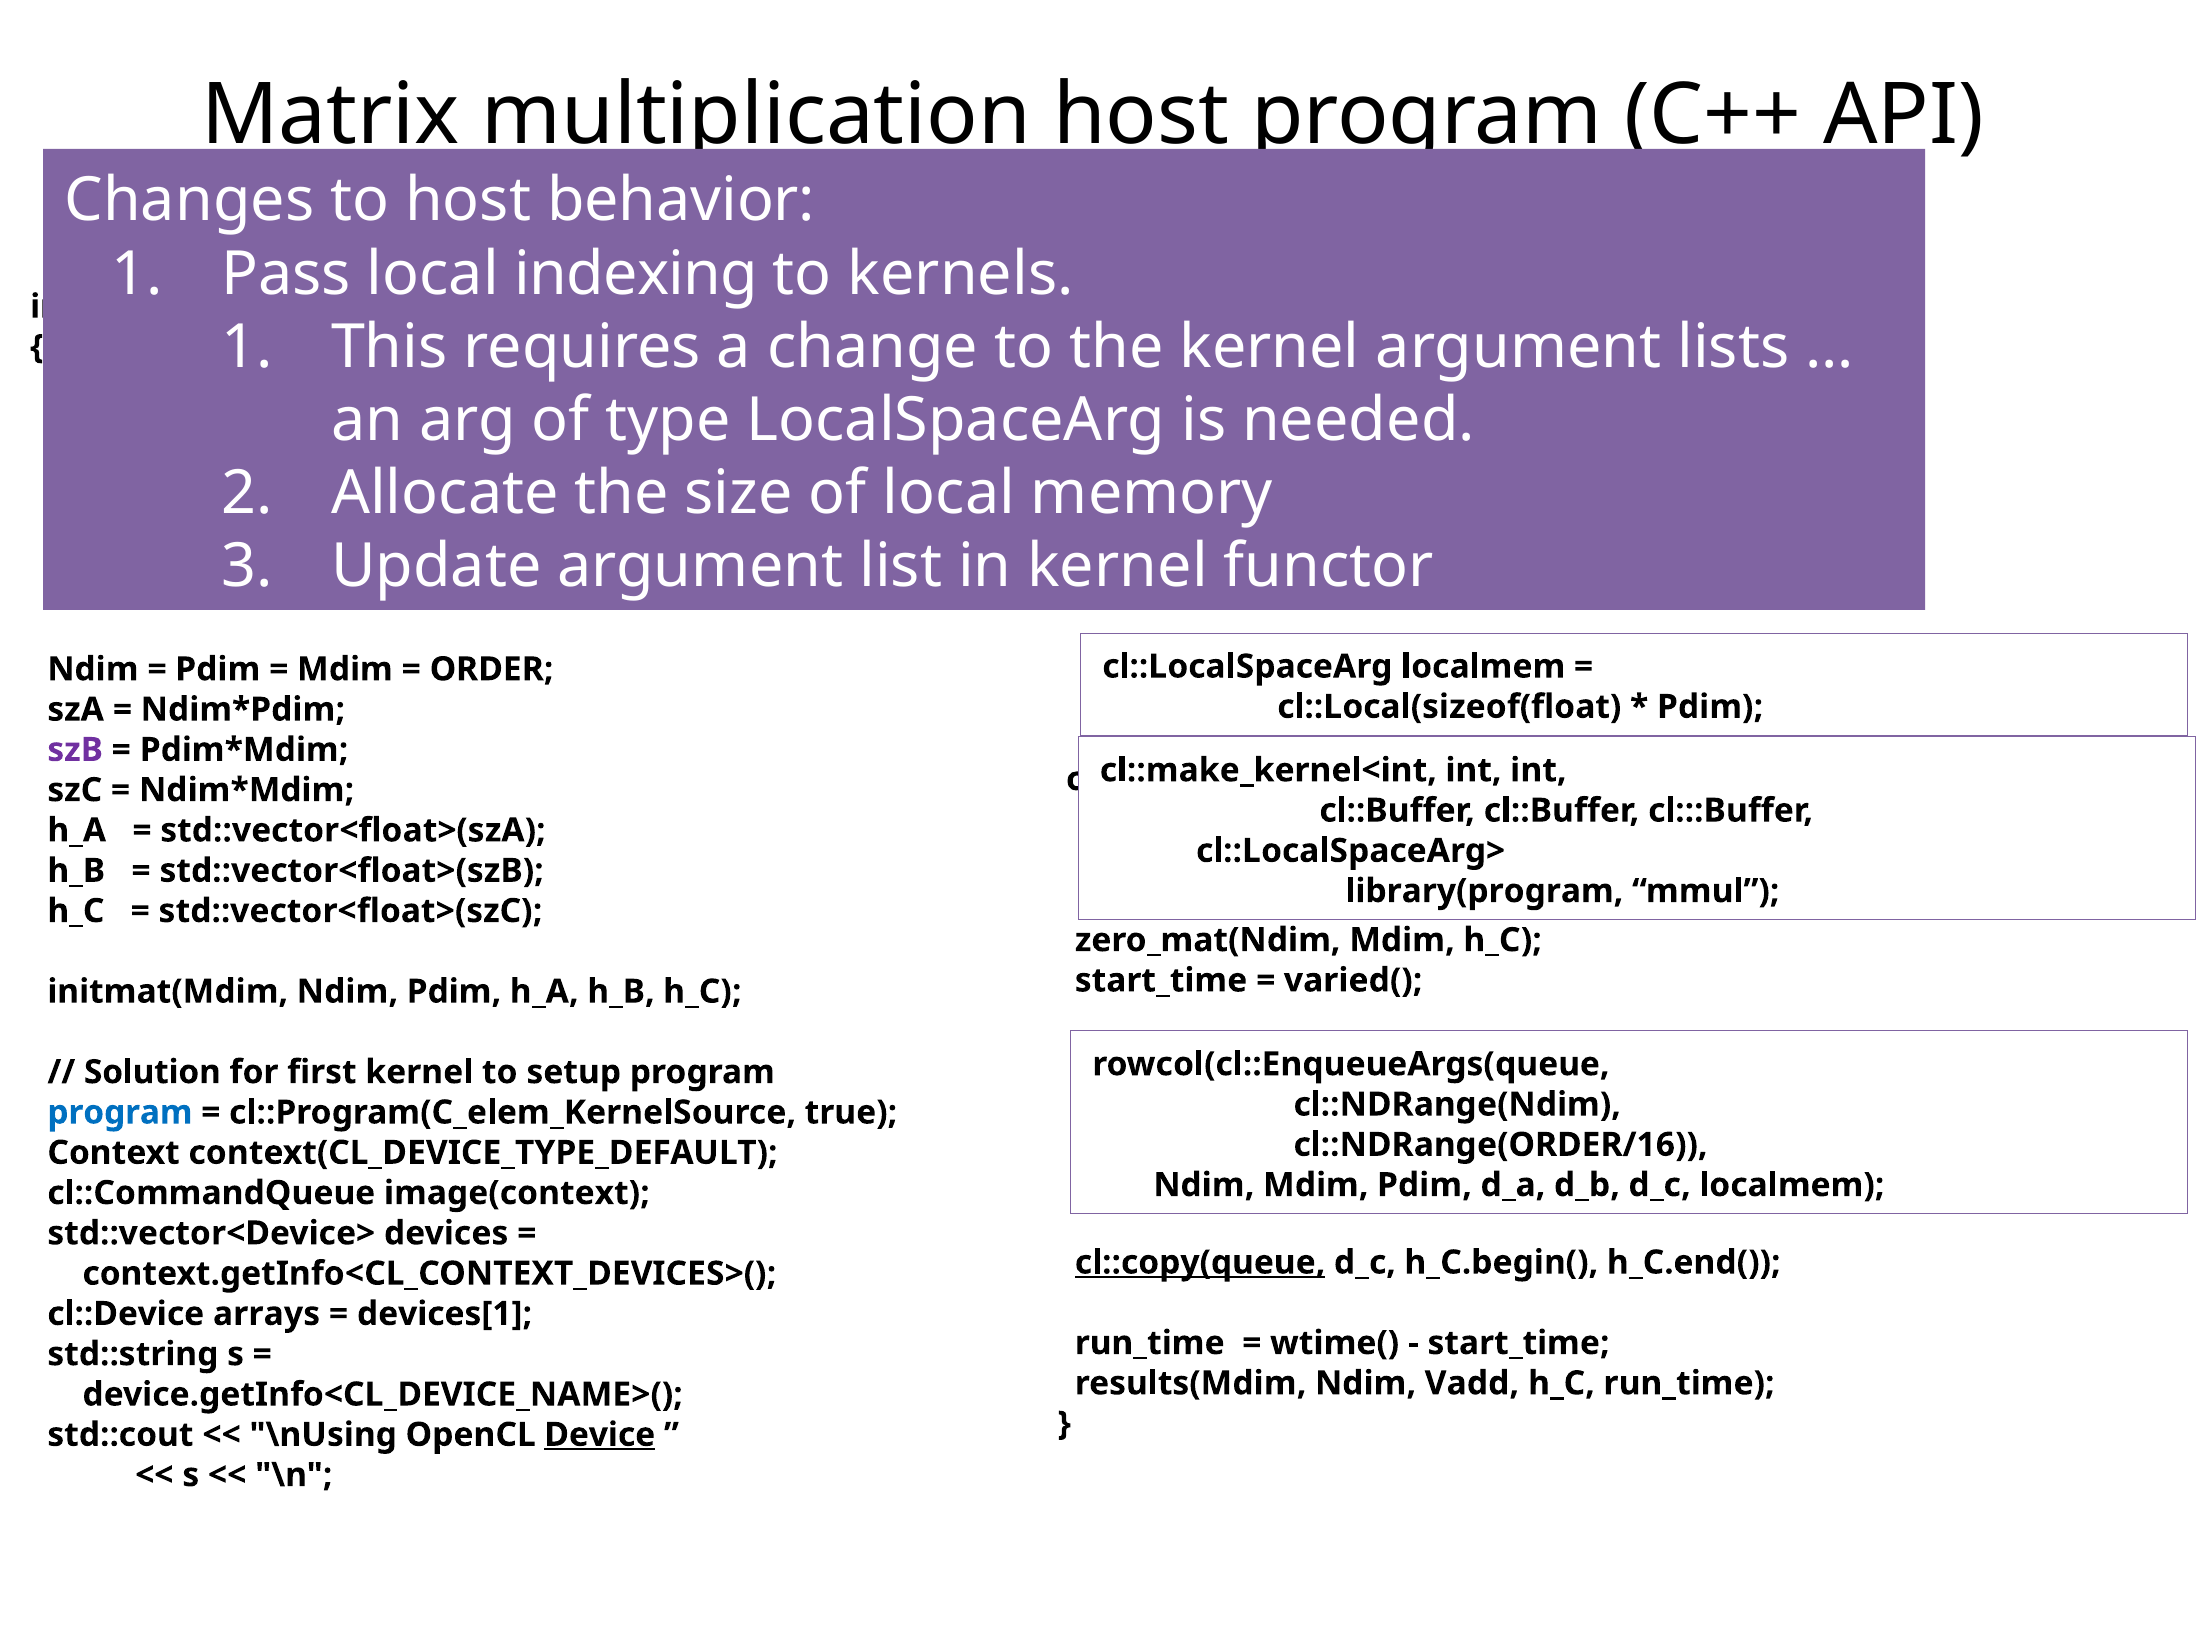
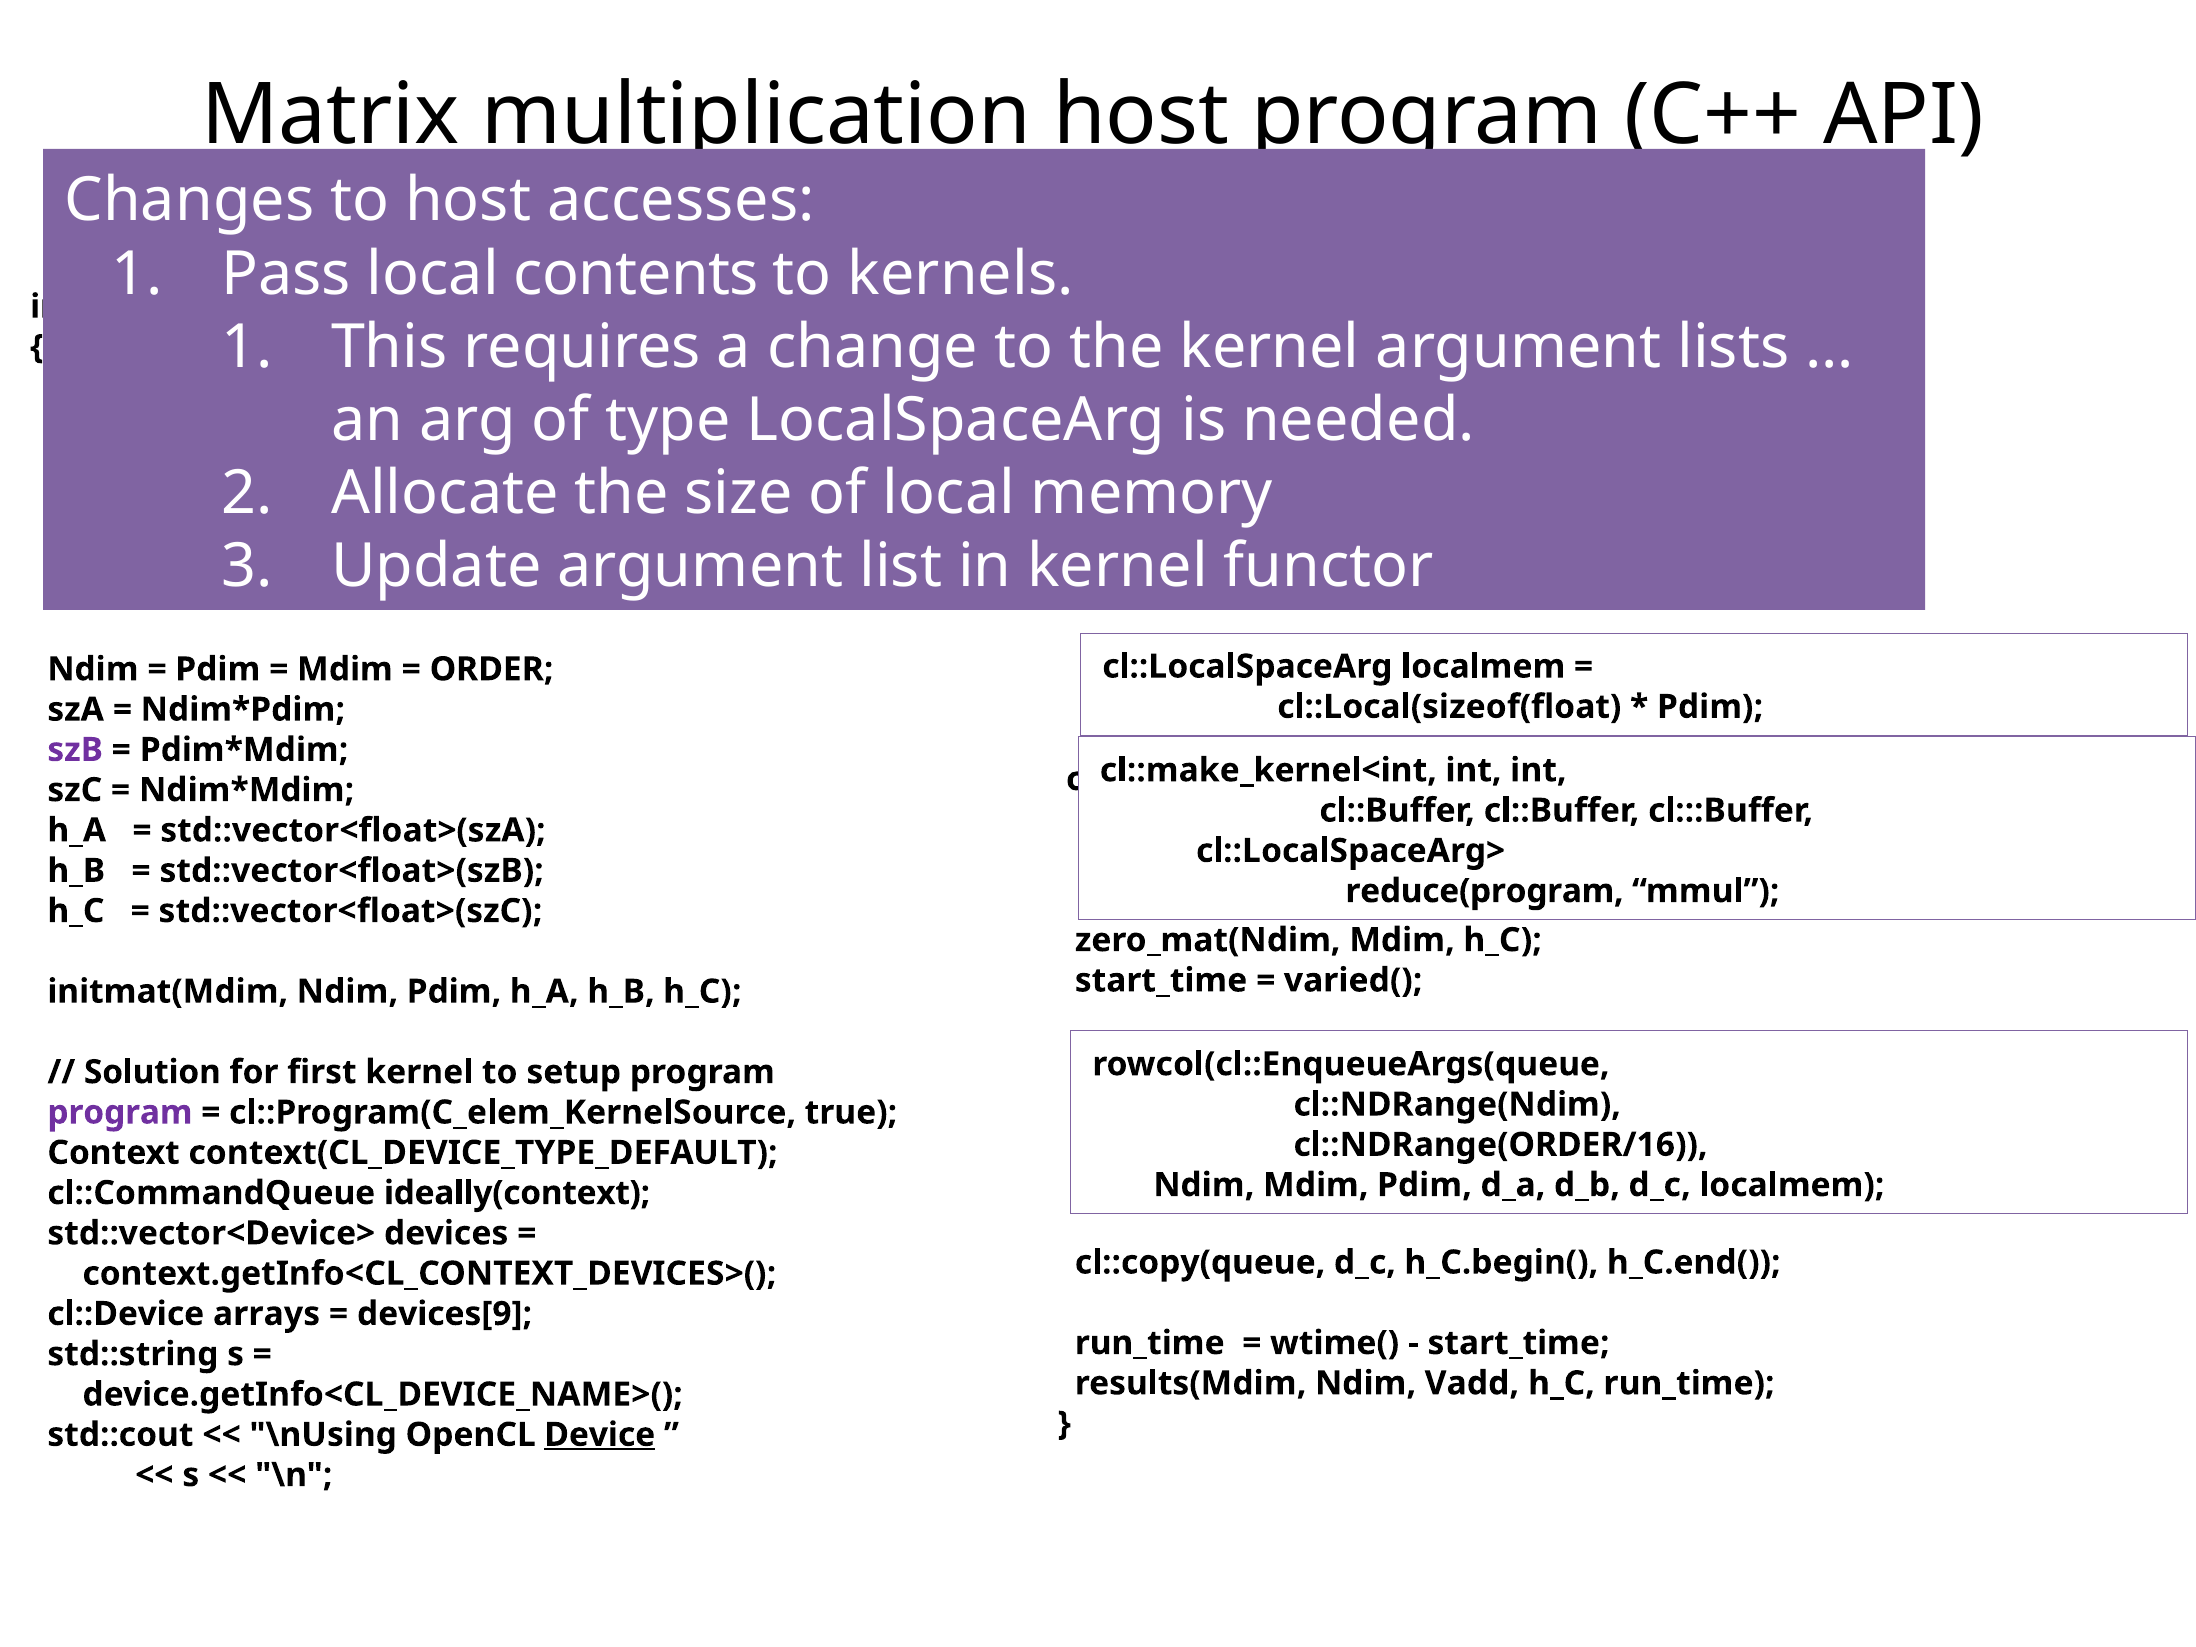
behavior: behavior -> accesses
indexing: indexing -> contents
library(program: library(program -> reduce(program
program at (120, 1112) colour: blue -> purple
image(context: image(context -> ideally(context
cl::copy(queue underline: present -> none
devices[1: devices[1 -> devices[9
